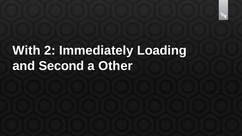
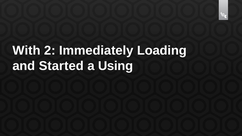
Second: Second -> Started
Other: Other -> Using
